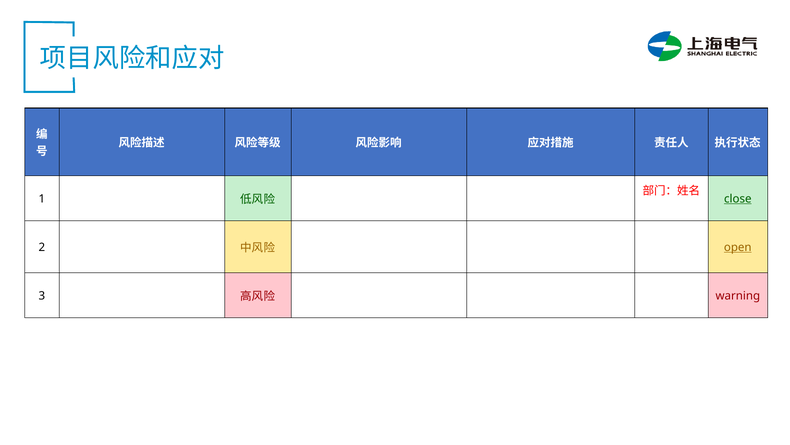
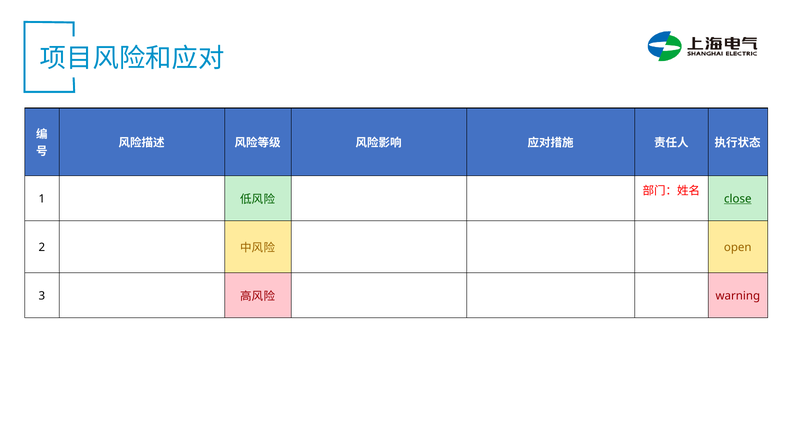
open underline: present -> none
